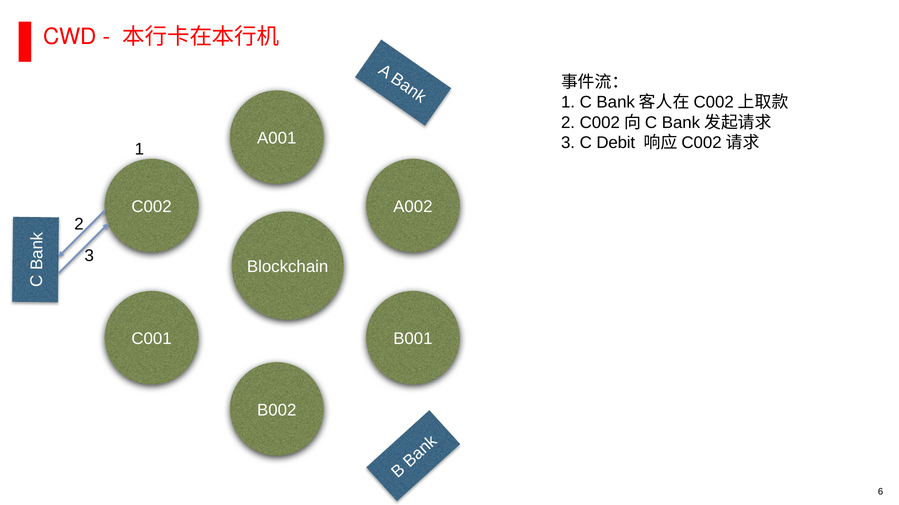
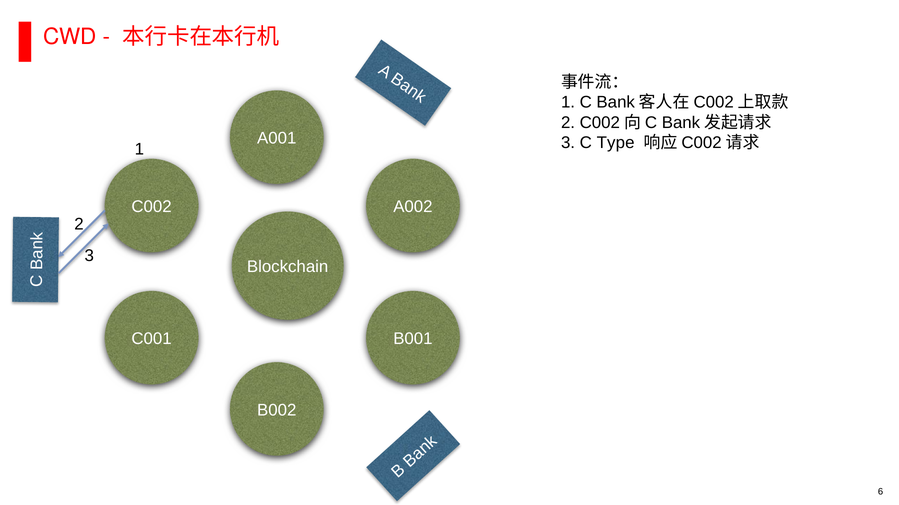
Debit: Debit -> Type
